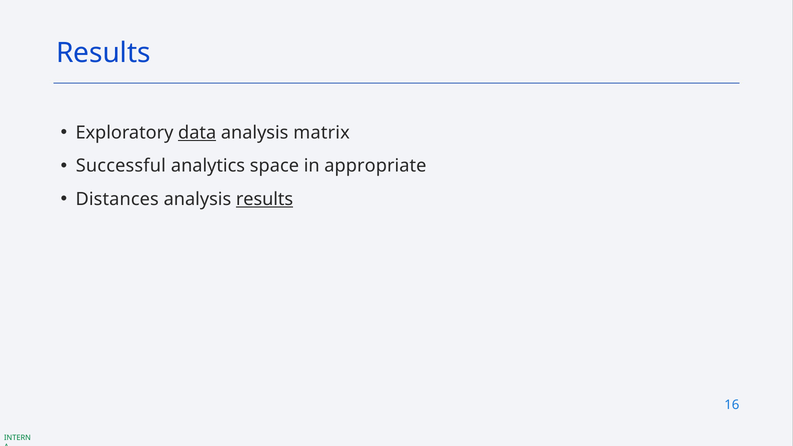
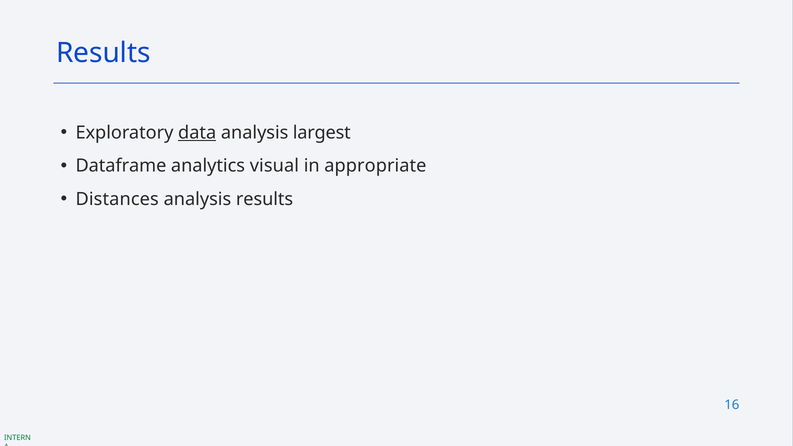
matrix: matrix -> largest
Successful: Successful -> Dataframe
space: space -> visual
results at (264, 199) underline: present -> none
